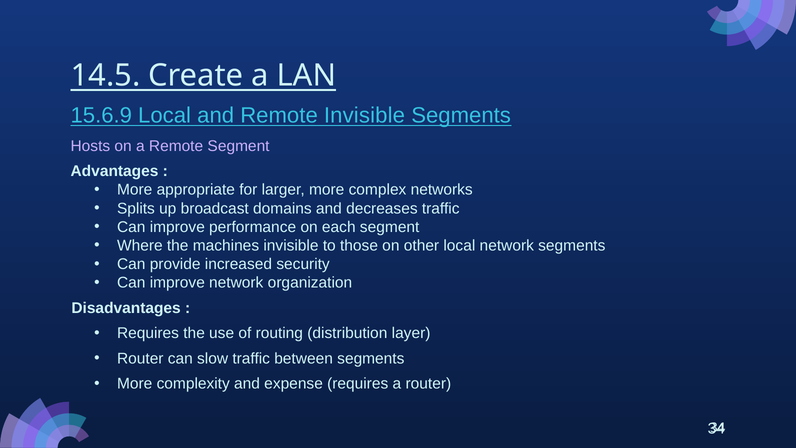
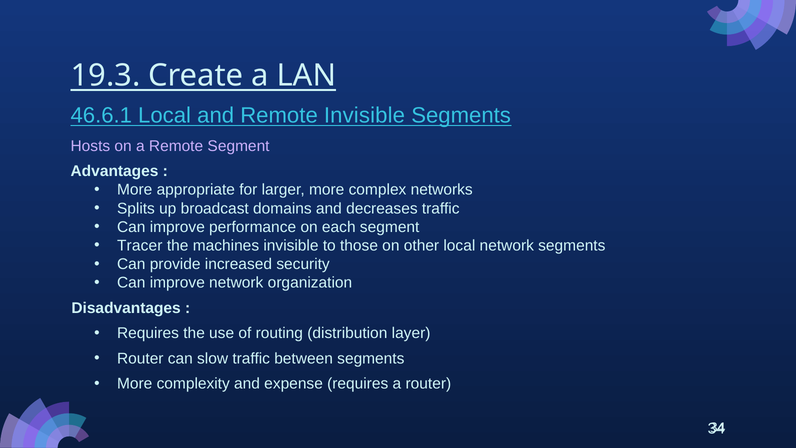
14.5: 14.5 -> 19.3
15.6.9: 15.6.9 -> 46.6.1
Where: Where -> Tracer
